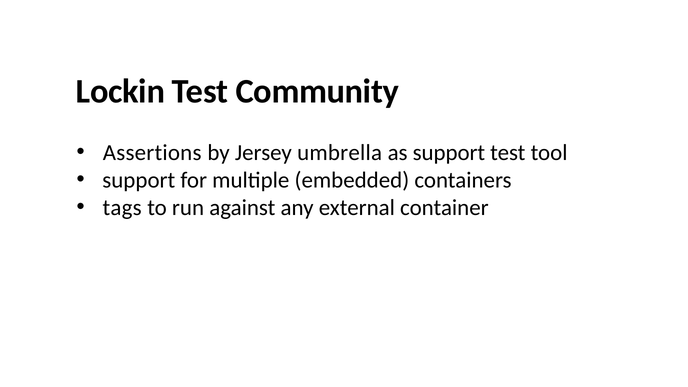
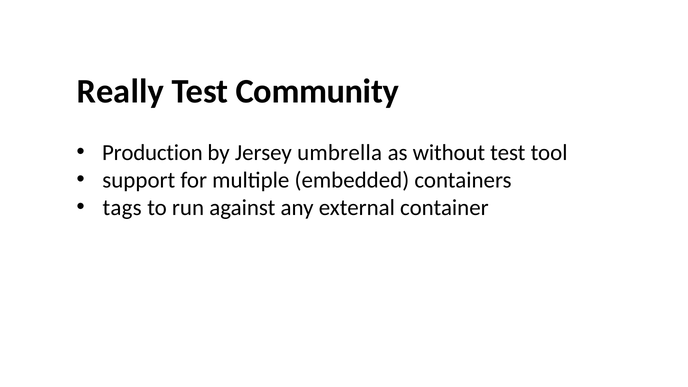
Lockin: Lockin -> Really
Assertions: Assertions -> Production
as support: support -> without
